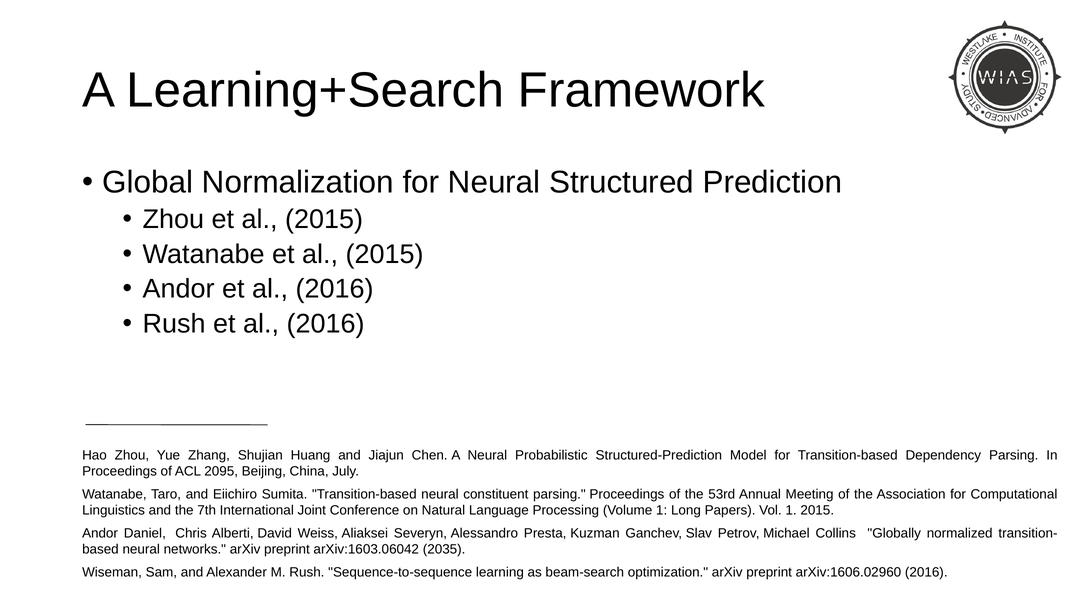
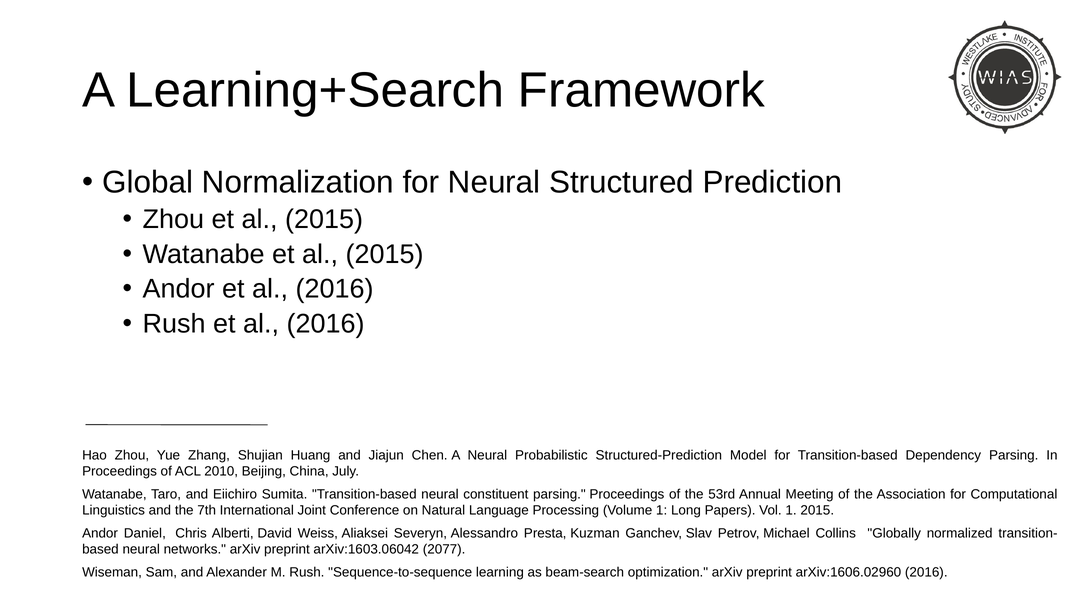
2095: 2095 -> 2010
2035: 2035 -> 2077
